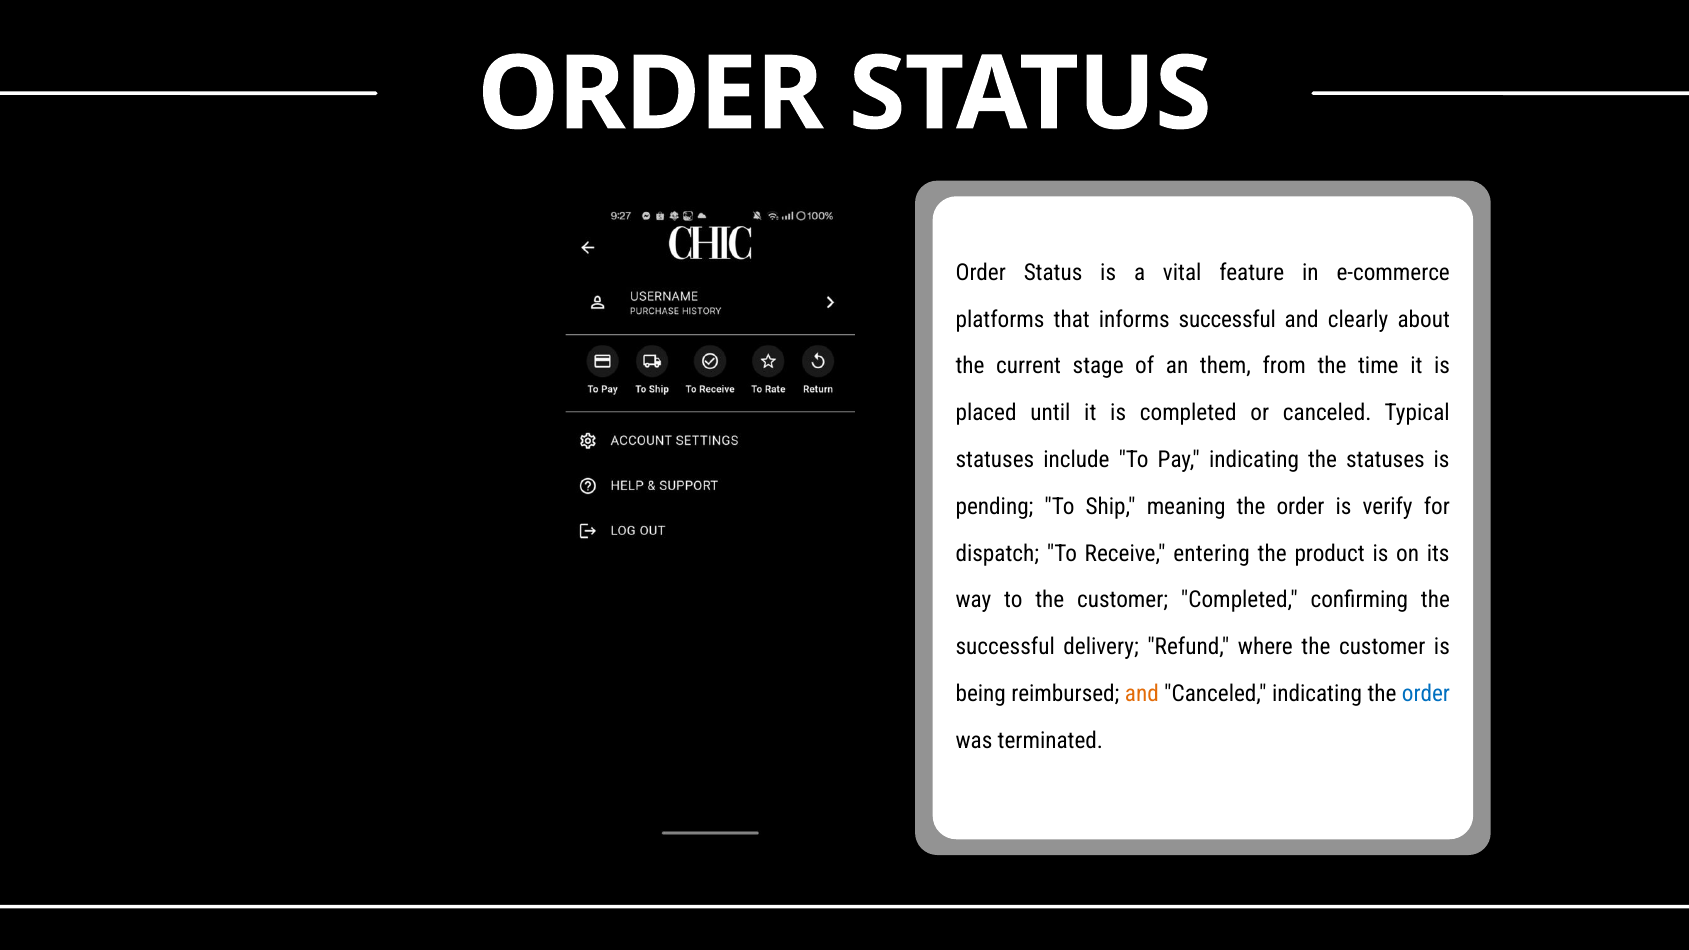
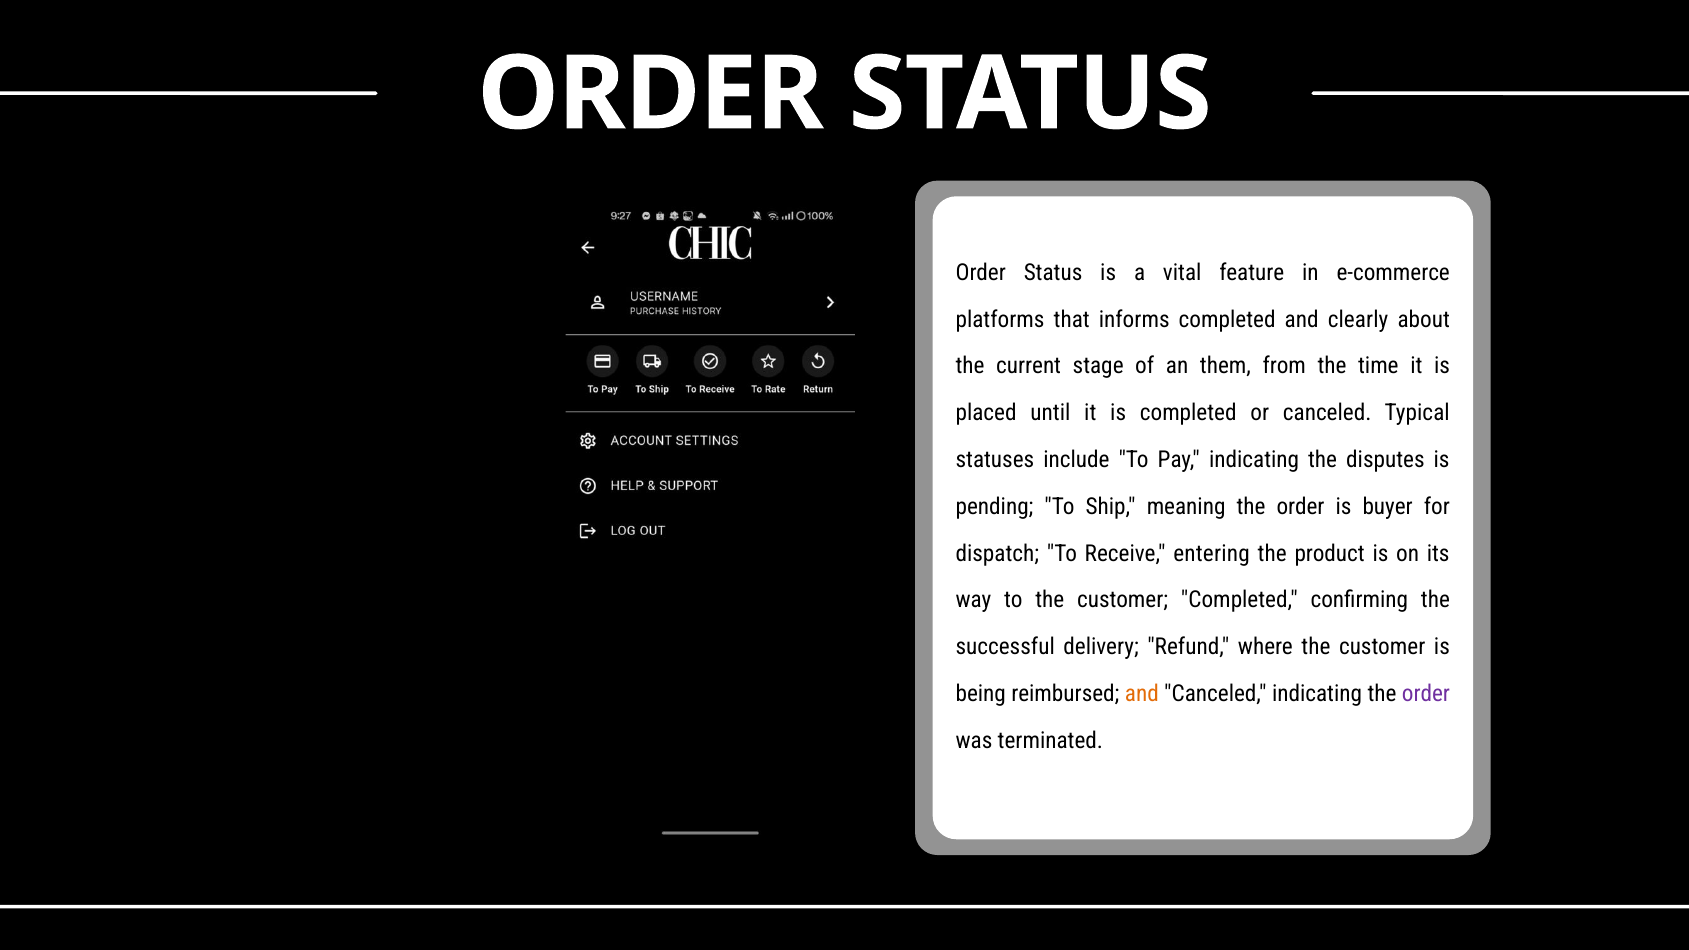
informs successful: successful -> completed
the statuses: statuses -> disputes
verify: verify -> buyer
order at (1426, 694) colour: blue -> purple
